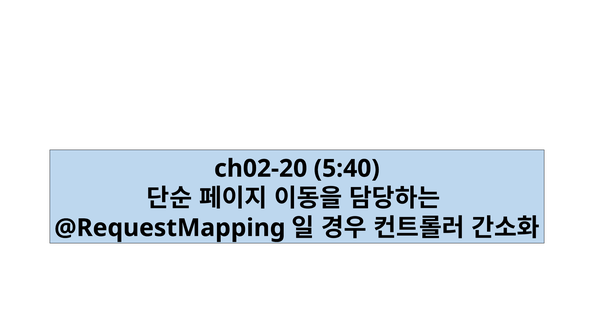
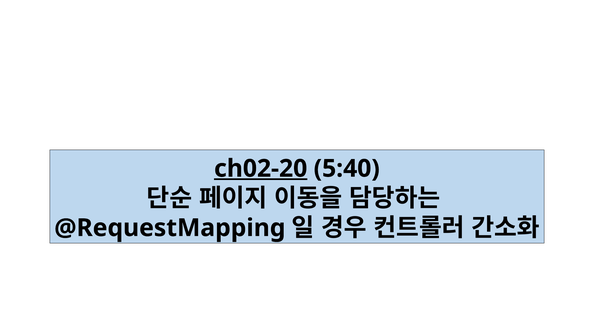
ch02-20 underline: none -> present
